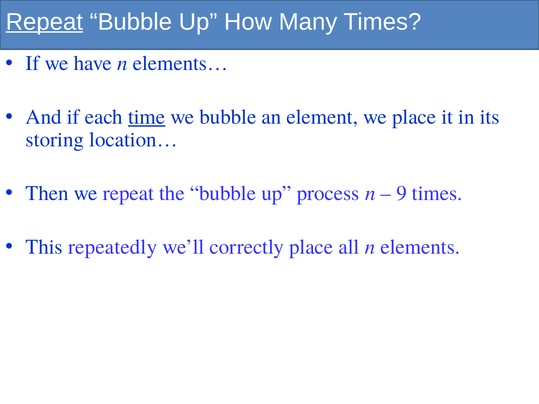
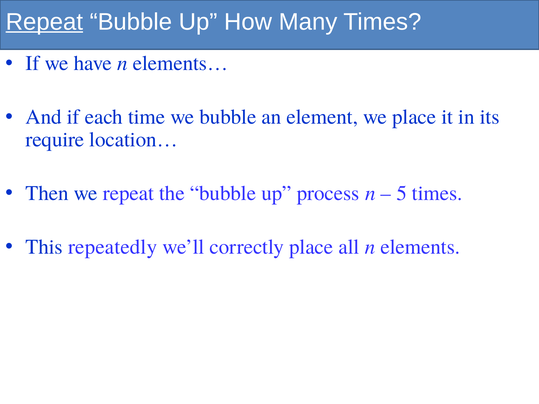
time underline: present -> none
storing: storing -> require
9: 9 -> 5
